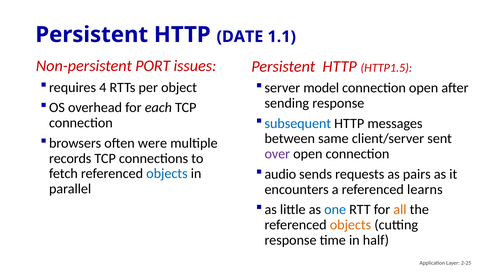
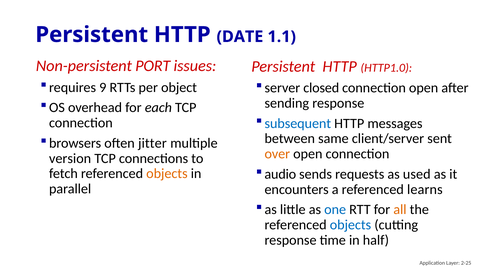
HTTP1.5: HTTP1.5 -> HTTP1.0
4: 4 -> 9
model: model -> closed
were: were -> jitter
over colour: purple -> orange
records: records -> version
pairs: pairs -> used
objects at (167, 174) colour: blue -> orange
objects at (350, 225) colour: orange -> blue
